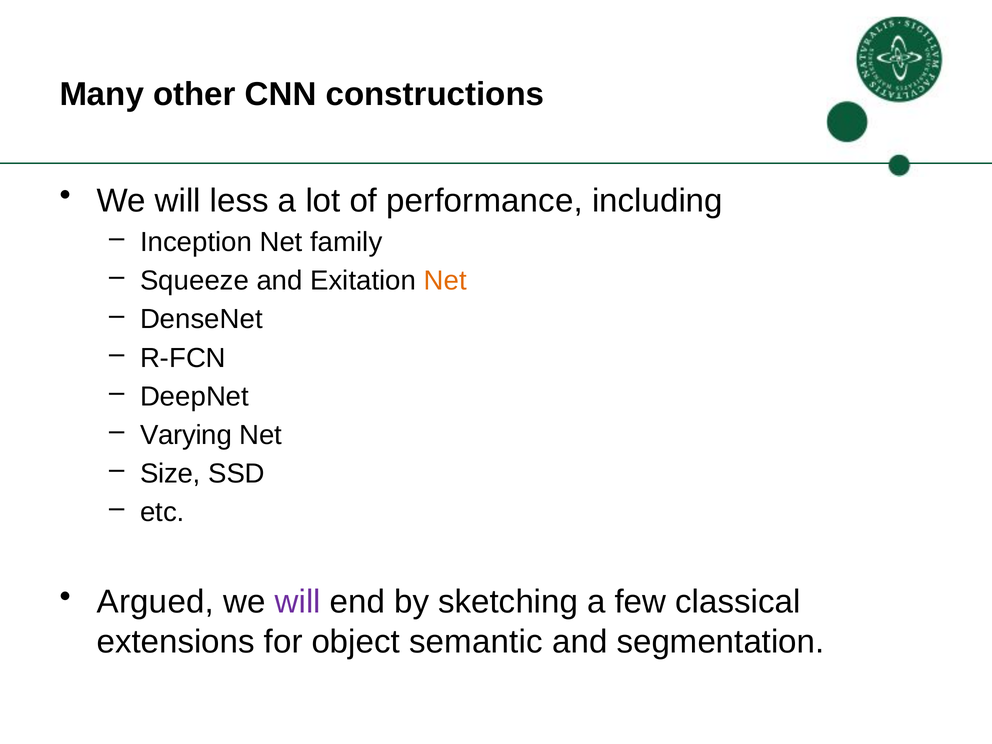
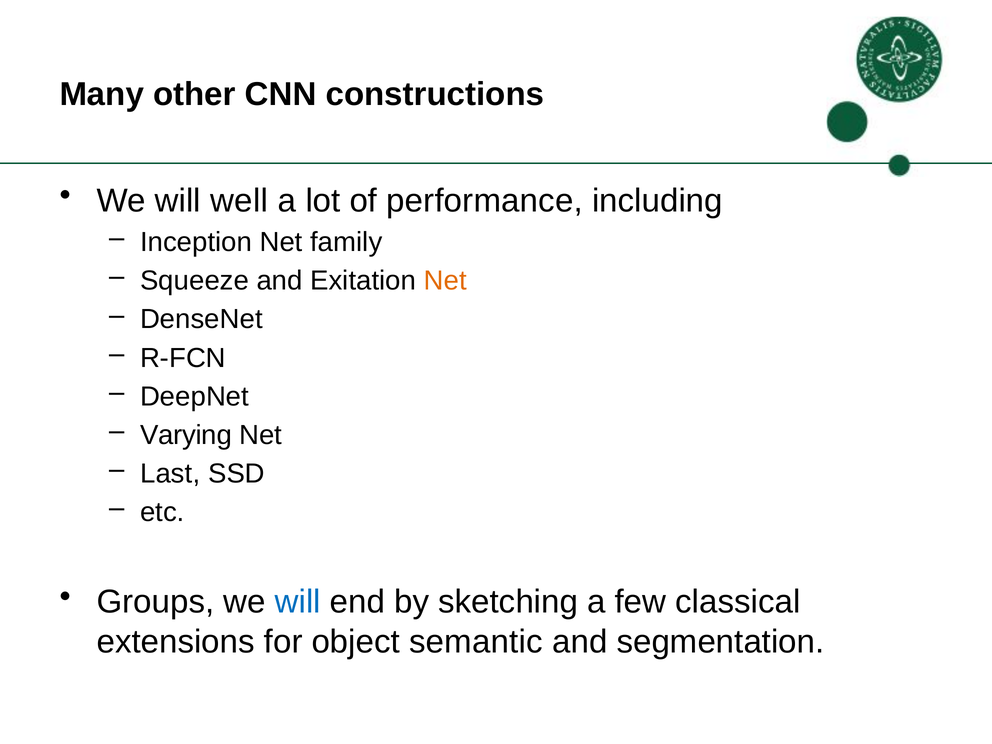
less: less -> well
Size: Size -> Last
Argued: Argued -> Groups
will at (298, 602) colour: purple -> blue
